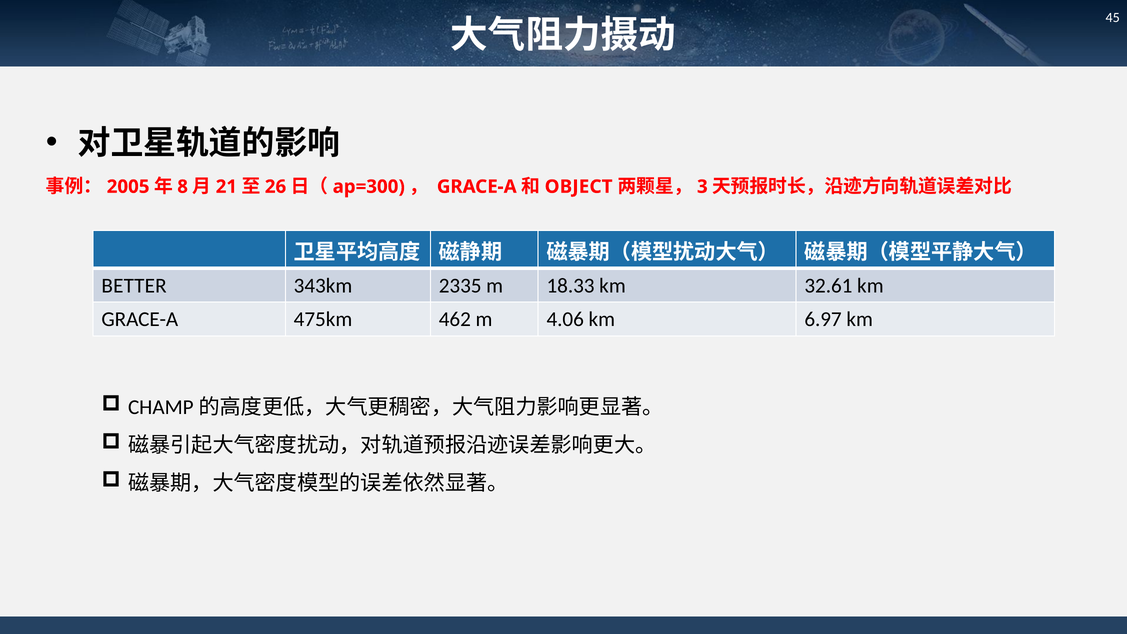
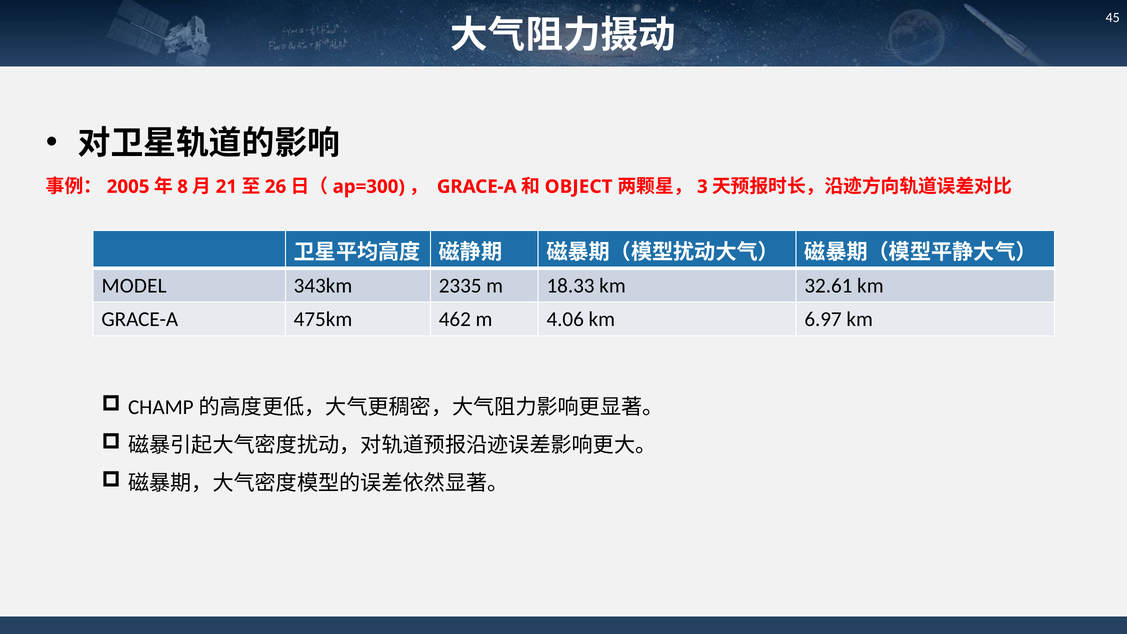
BETTER: BETTER -> MODEL
